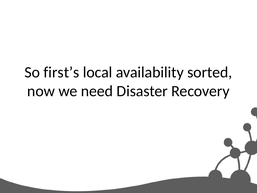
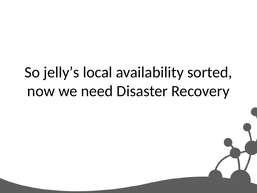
first’s: first’s -> jelly’s
